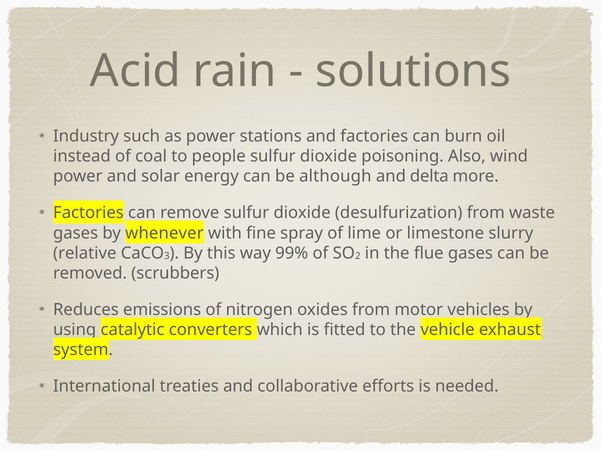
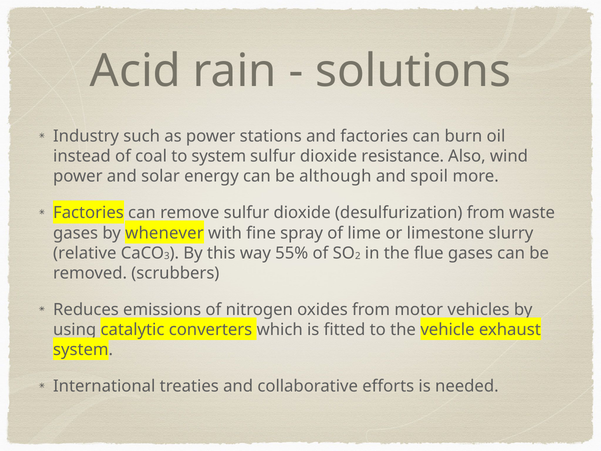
to people: people -> system
poisoning: poisoning -> resistance
delta: delta -> spoil
99%: 99% -> 55%
